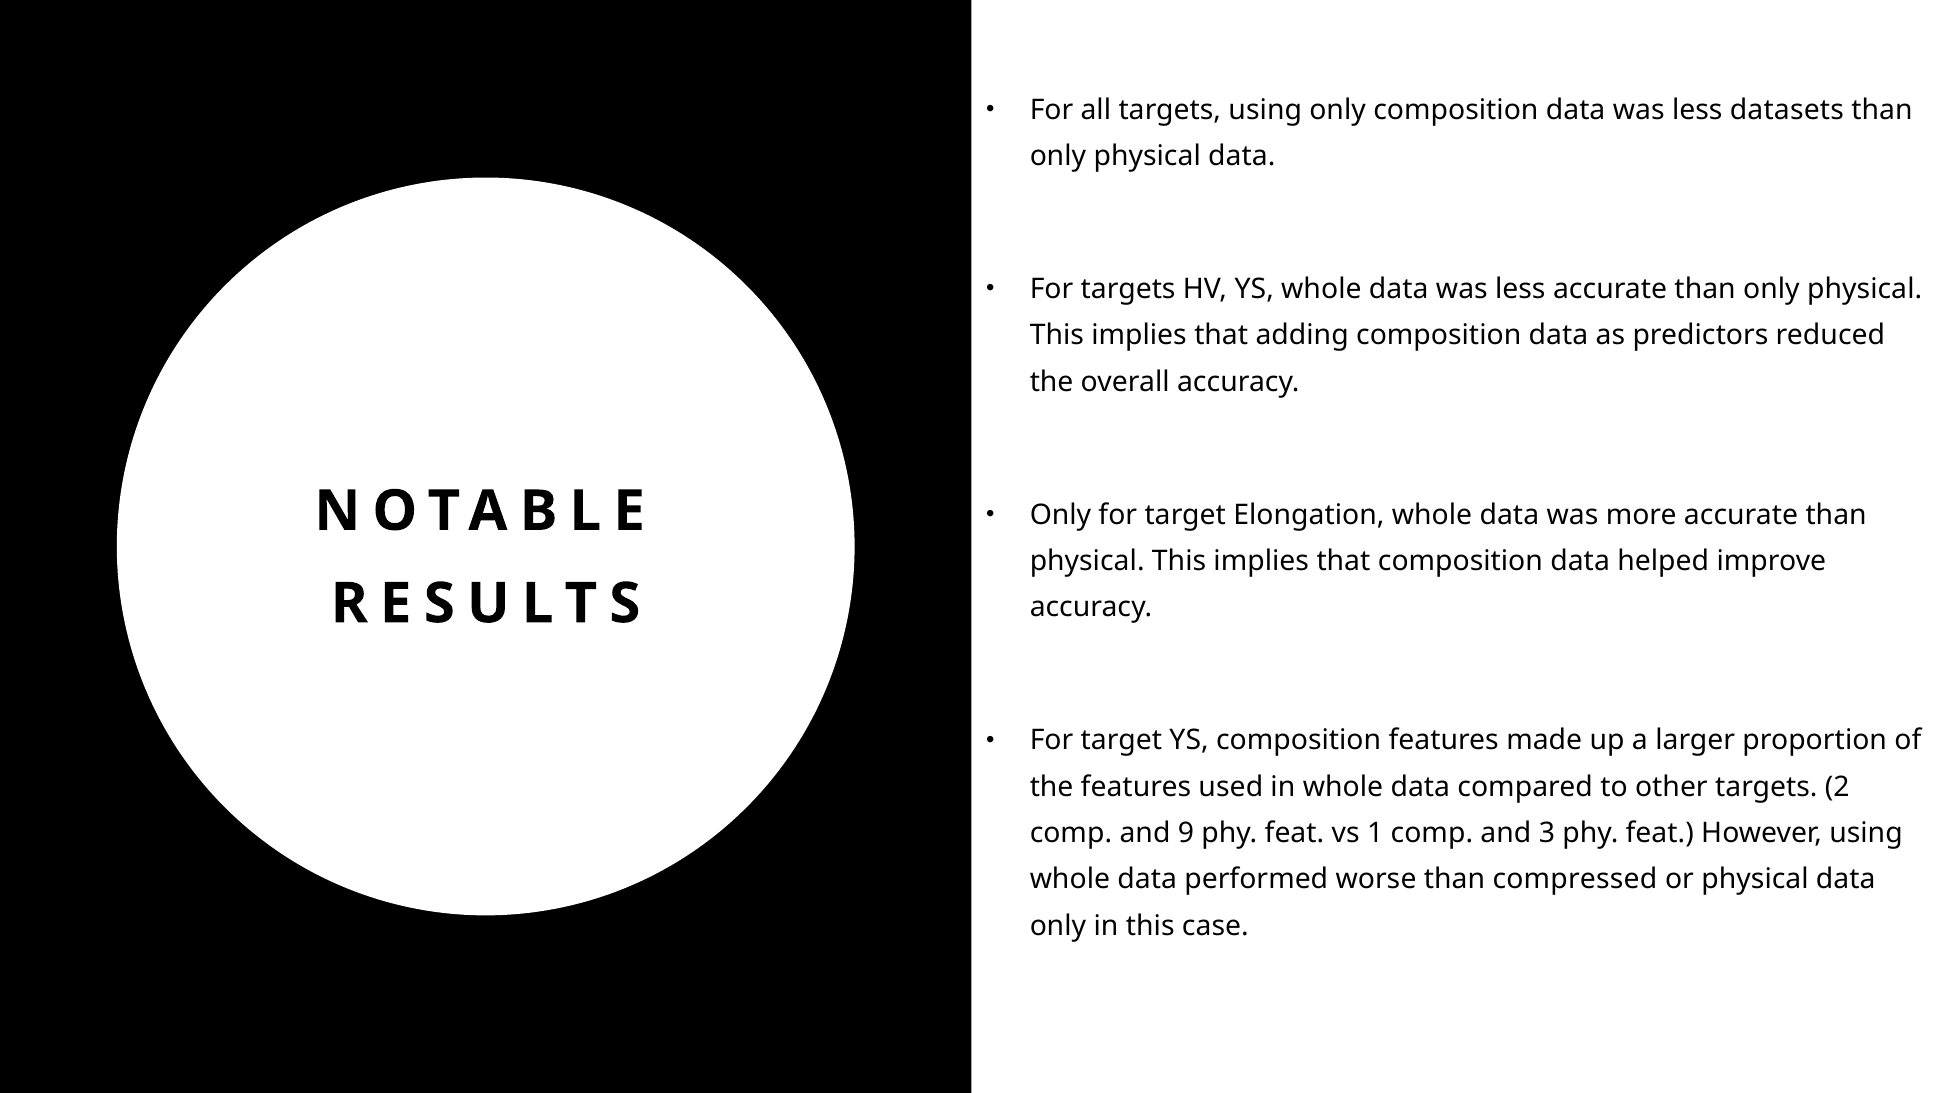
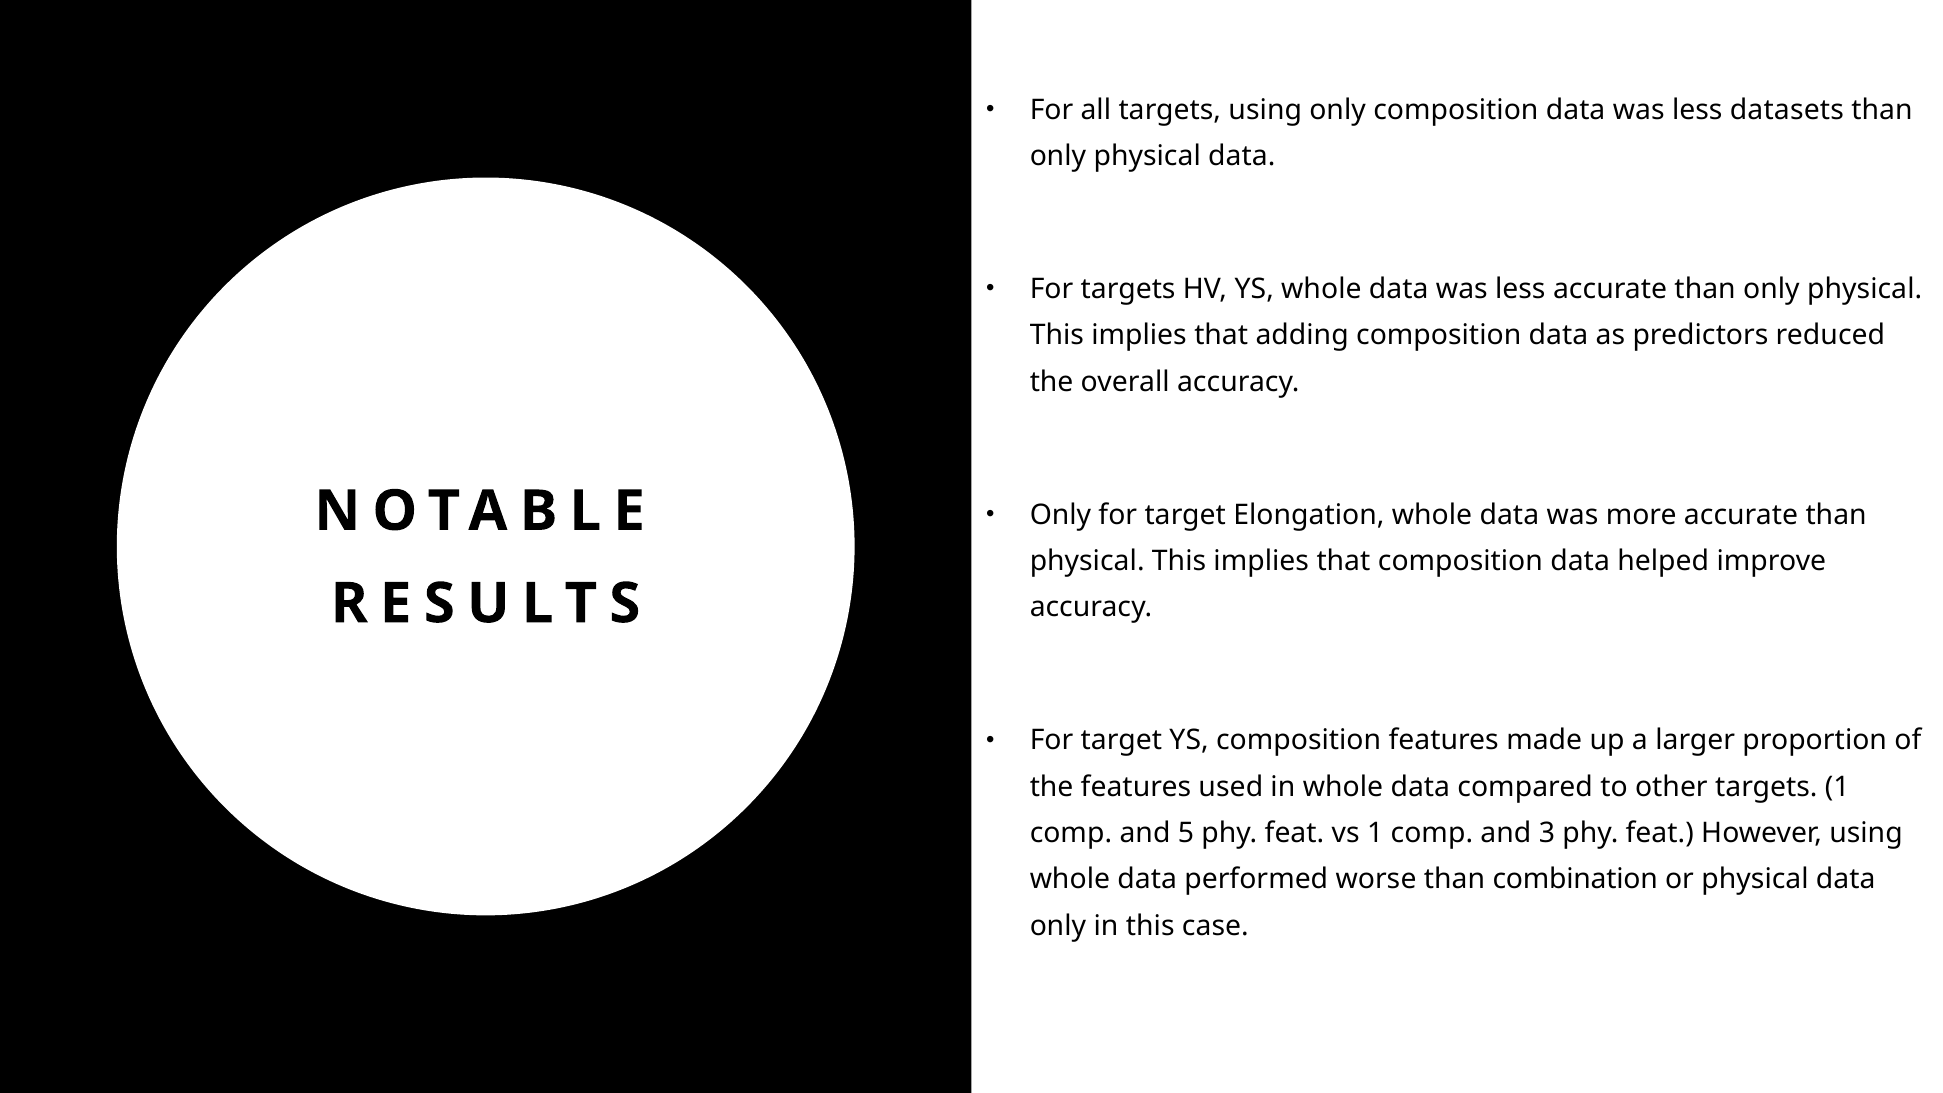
targets 2: 2 -> 1
9: 9 -> 5
compressed: compressed -> combination
